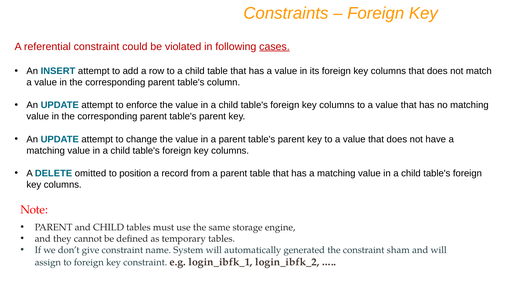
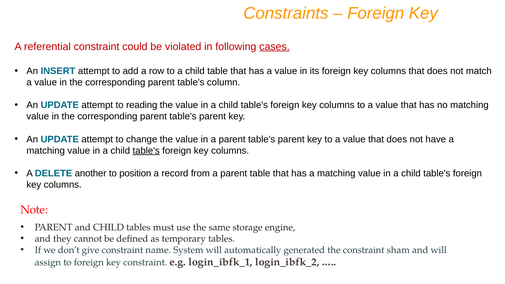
enforce: enforce -> reading
table's at (146, 151) underline: none -> present
omitted: omitted -> another
